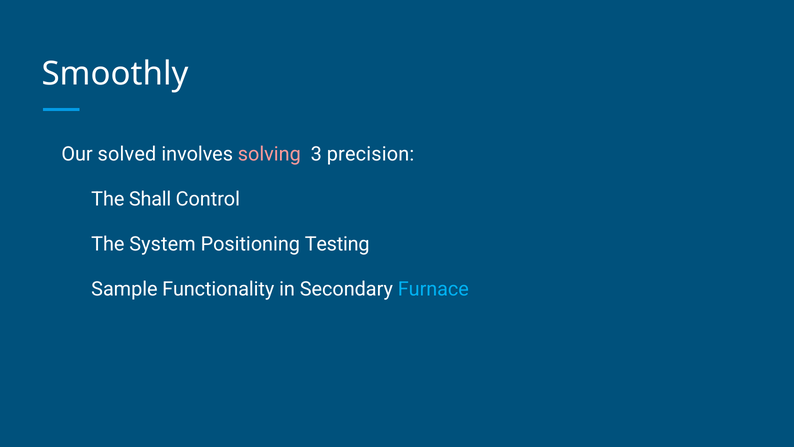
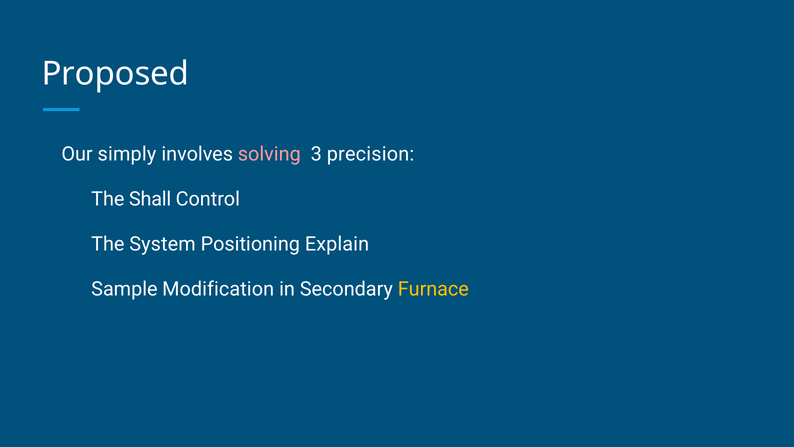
Smoothly: Smoothly -> Proposed
solved: solved -> simply
Testing: Testing -> Explain
Functionality: Functionality -> Modification
Furnace colour: light blue -> yellow
